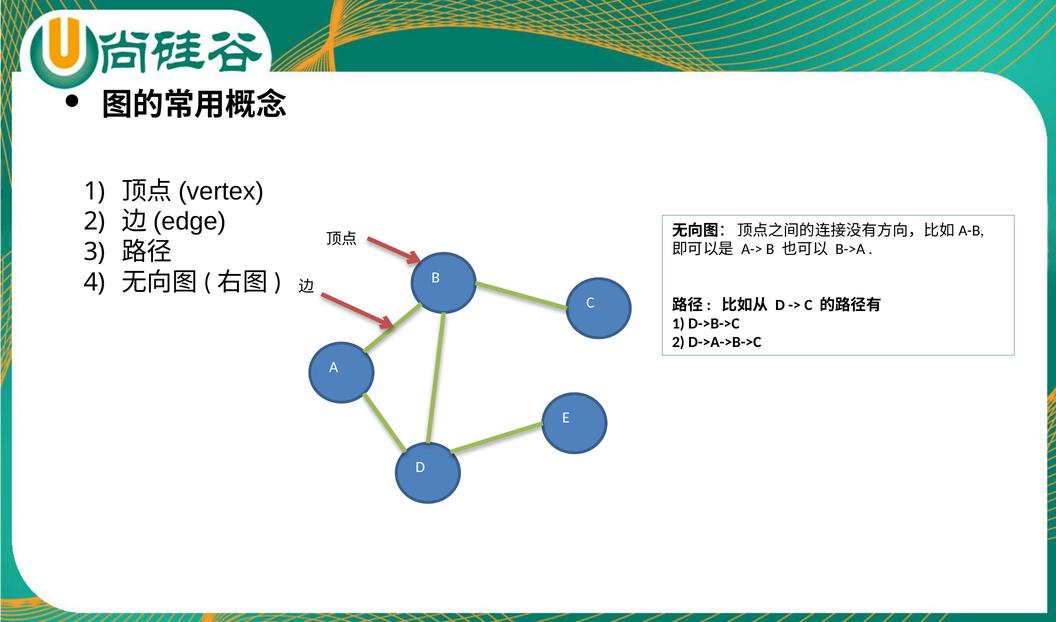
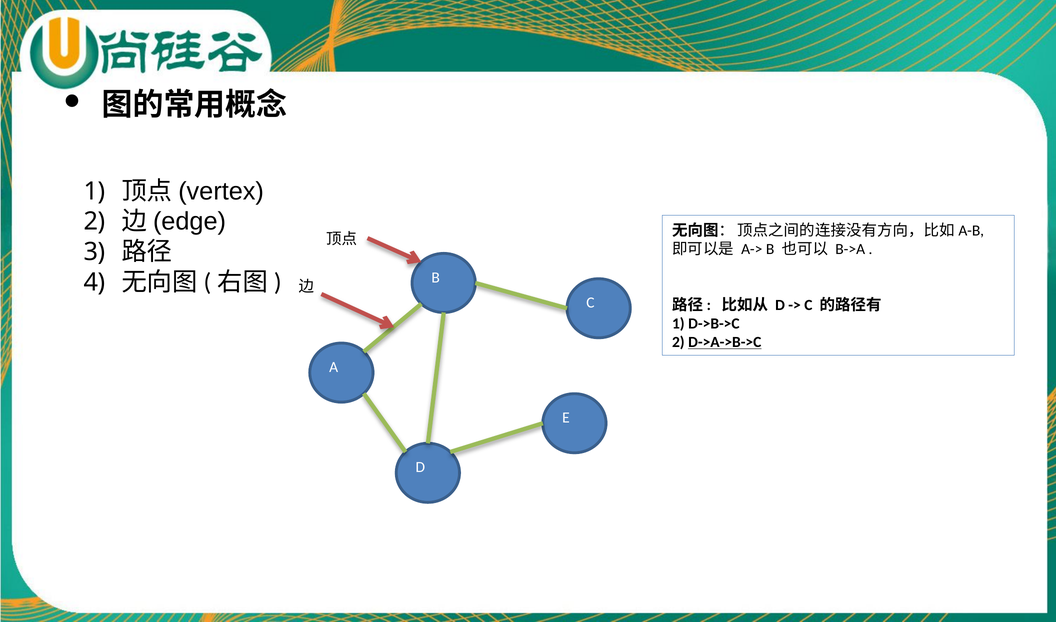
D->A->B->C underline: none -> present
